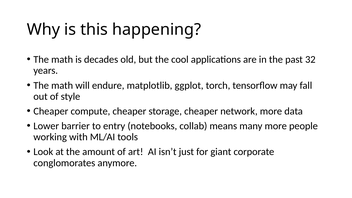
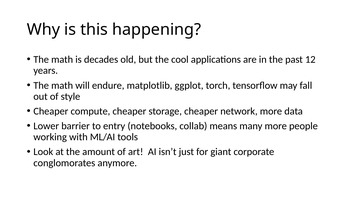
32: 32 -> 12
